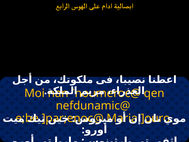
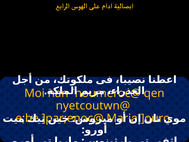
nefdunamic@: nefdunamic@ -> nyetcoutwn@
